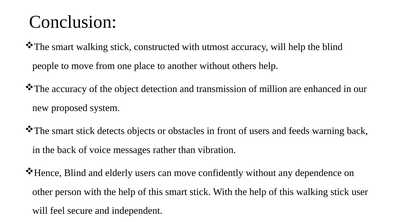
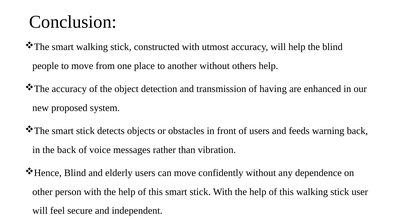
million: million -> having
